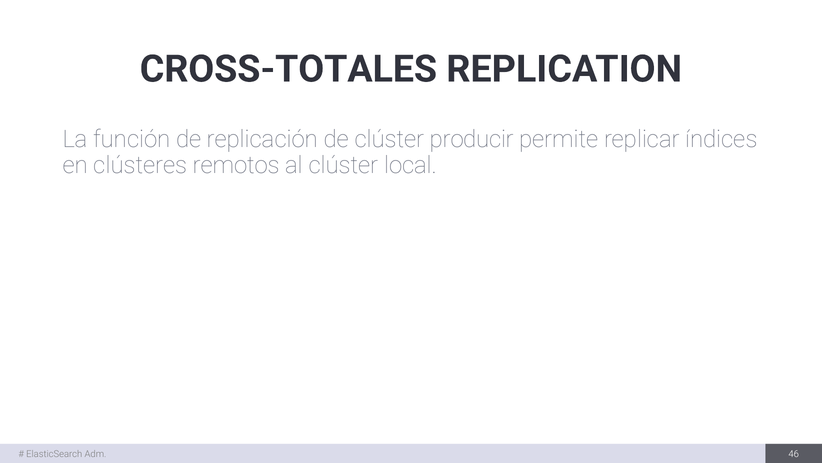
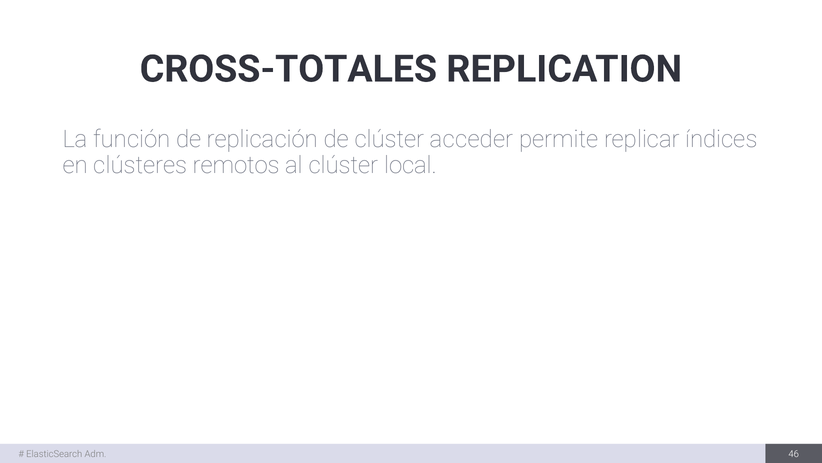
producir: producir -> acceder
